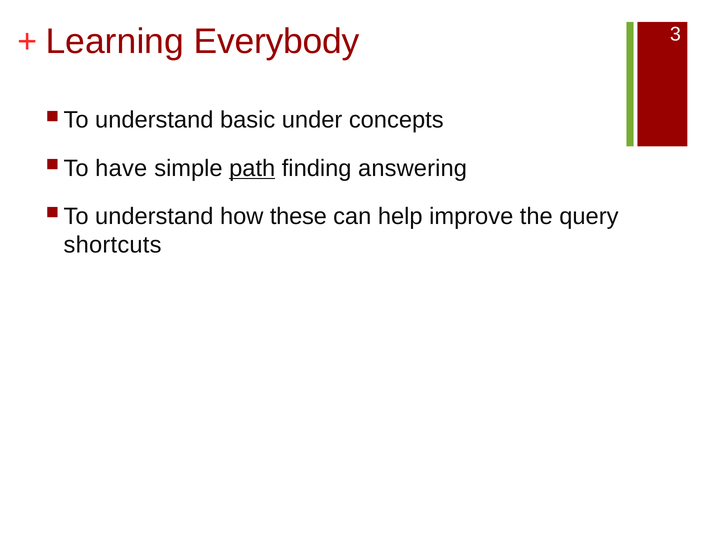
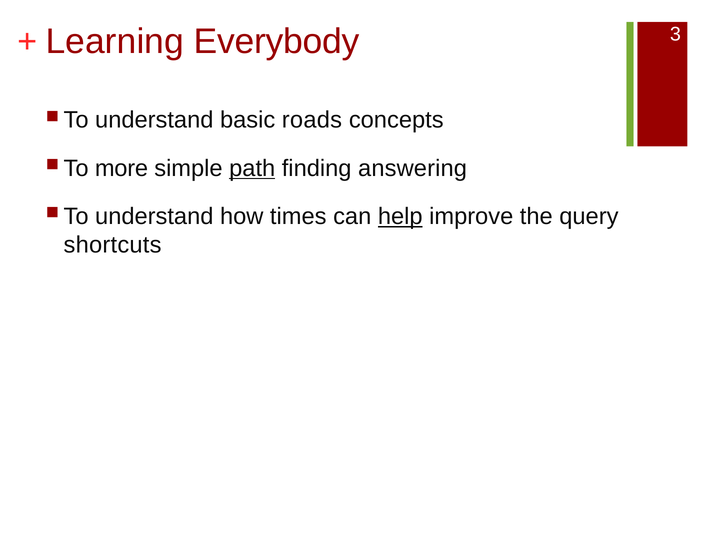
under: under -> roads
have: have -> more
these: these -> times
help underline: none -> present
